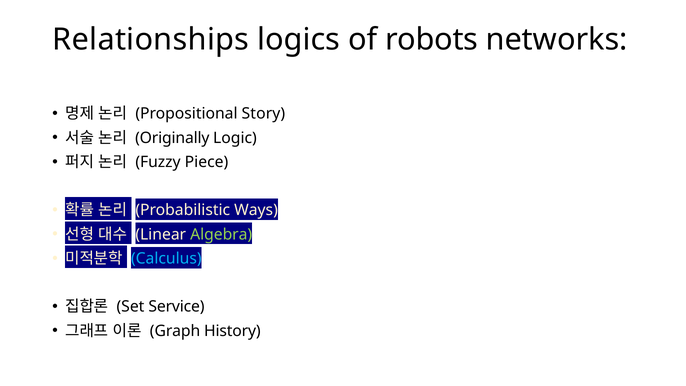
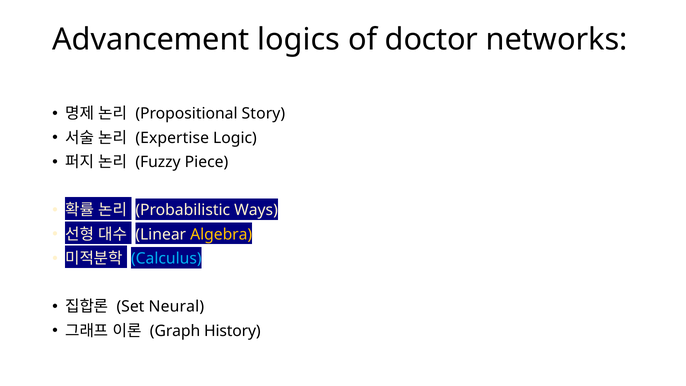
Relationships: Relationships -> Advancement
robots: robots -> doctor
Originally: Originally -> Expertise
Algebra colour: light green -> yellow
Service: Service -> Neural
